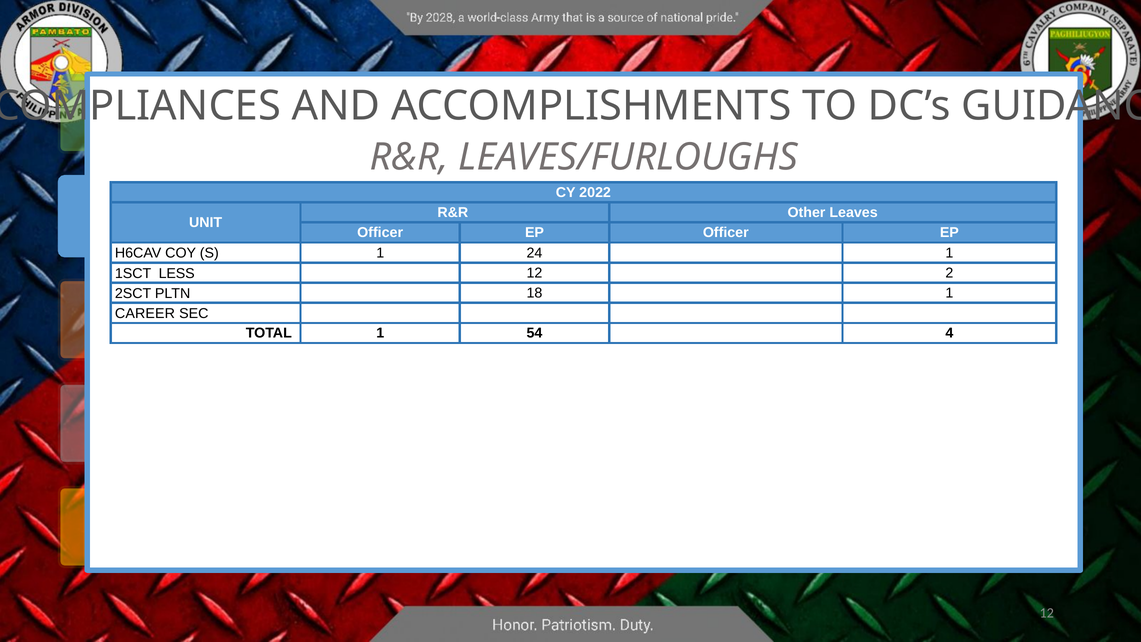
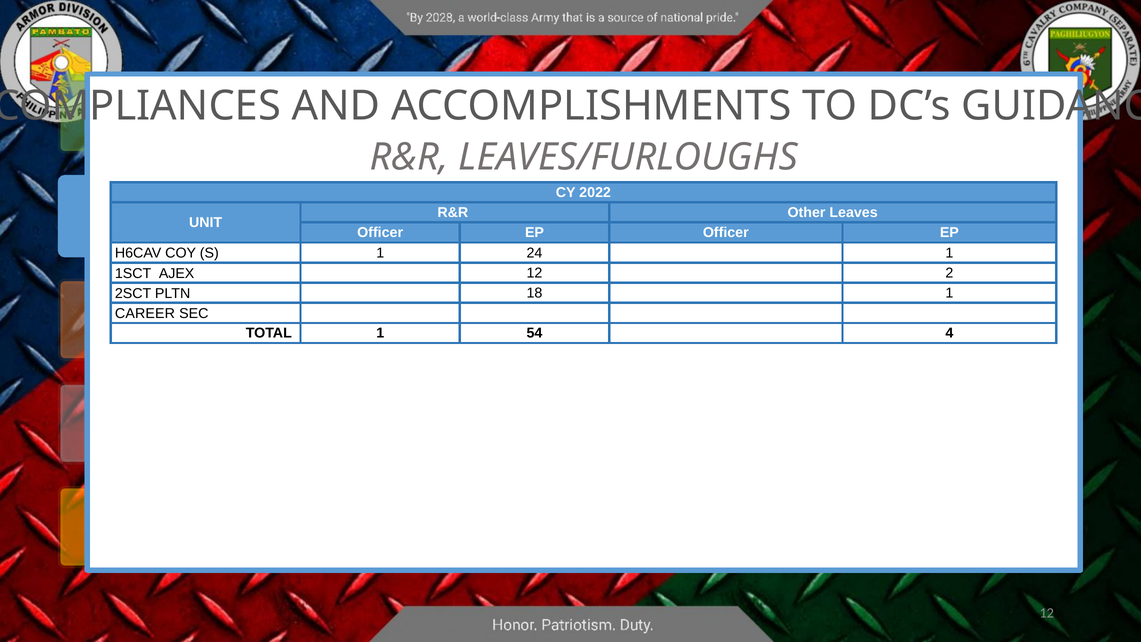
LESS: LESS -> AJEX
